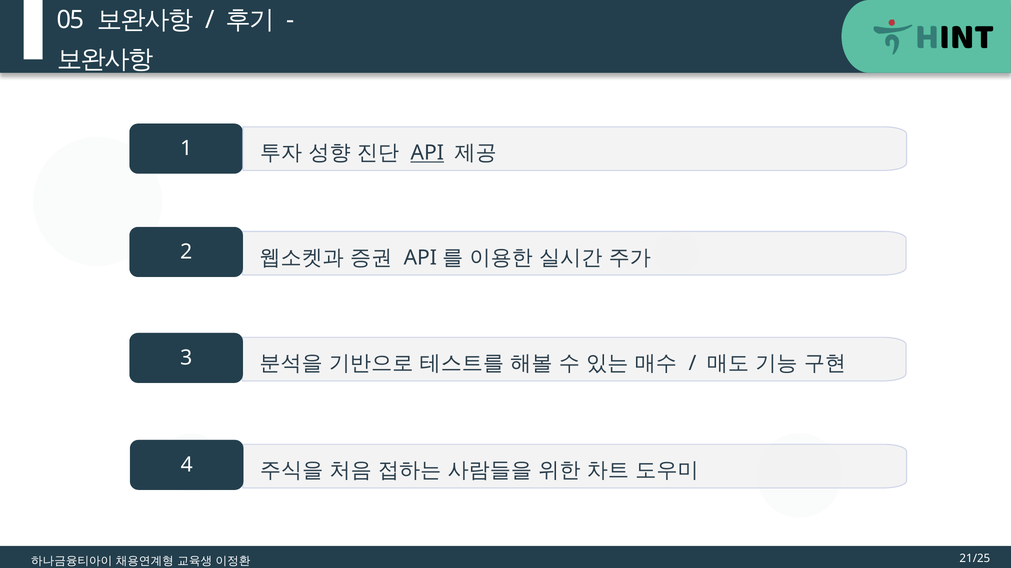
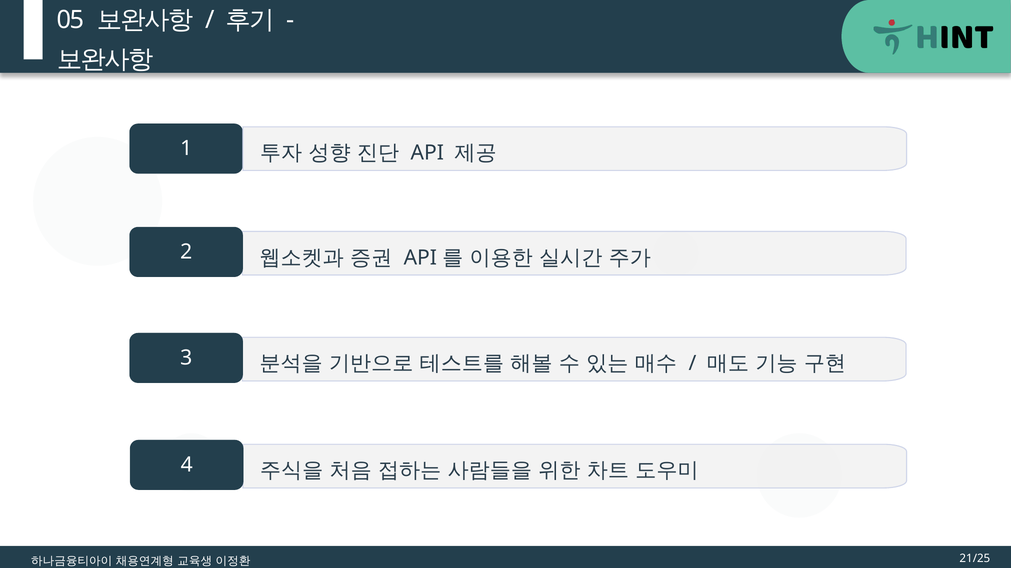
API underline: present -> none
